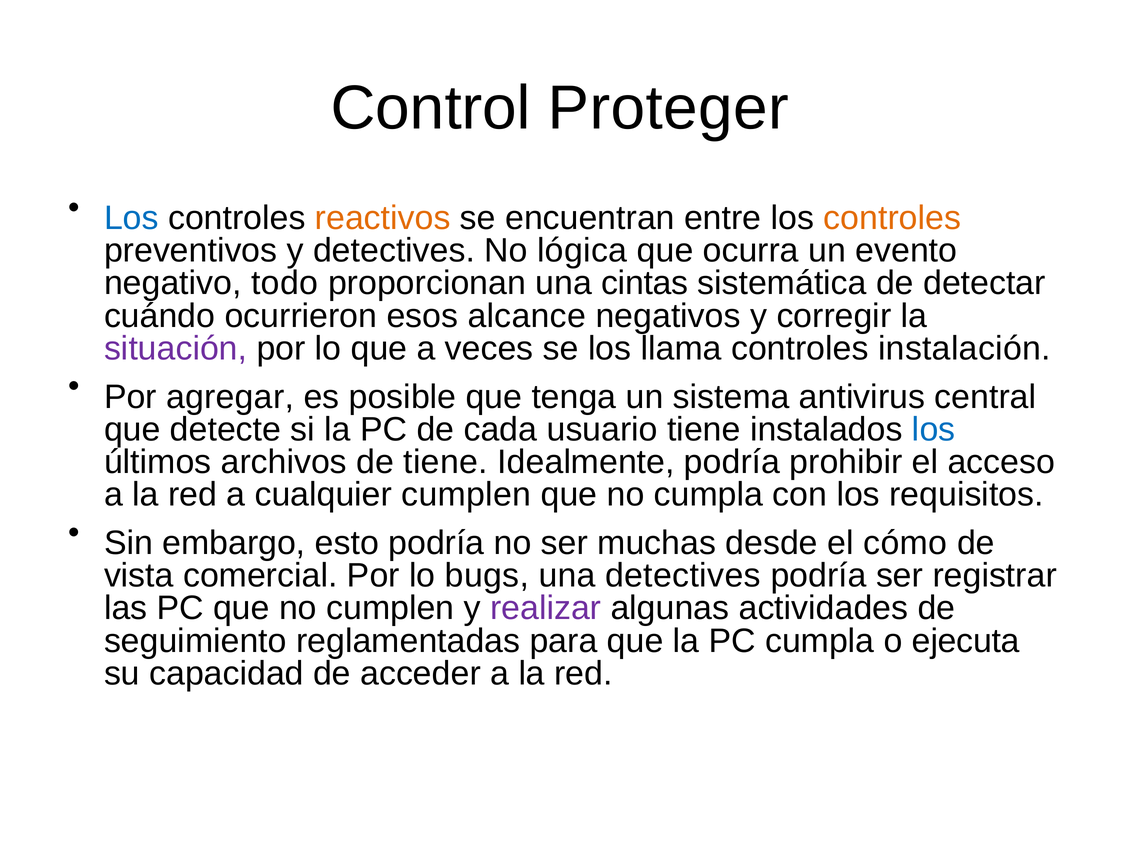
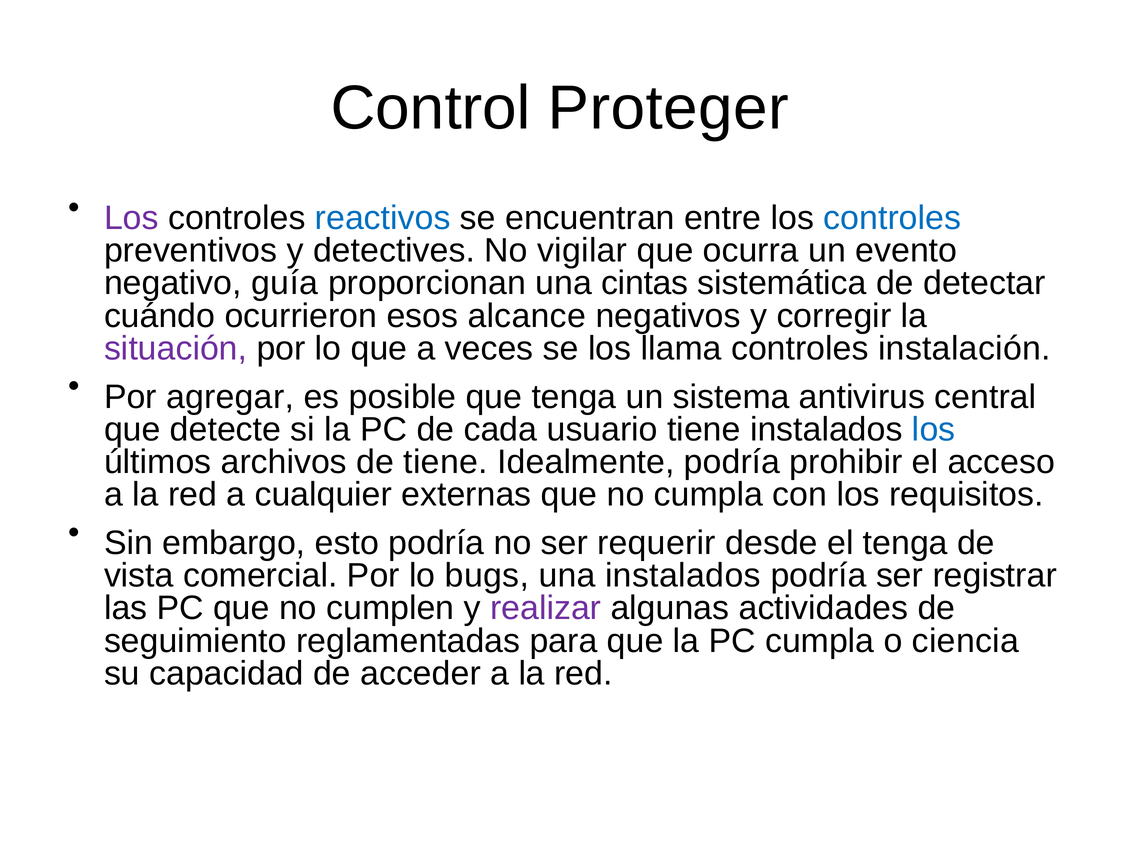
Los at (131, 218) colour: blue -> purple
reactivos colour: orange -> blue
controles at (892, 218) colour: orange -> blue
lógica: lógica -> vigilar
todo: todo -> guía
cualquier cumplen: cumplen -> externas
muchas: muchas -> requerir
el cómo: cómo -> tenga
una detectives: detectives -> instalados
ejecuta: ejecuta -> ciencia
